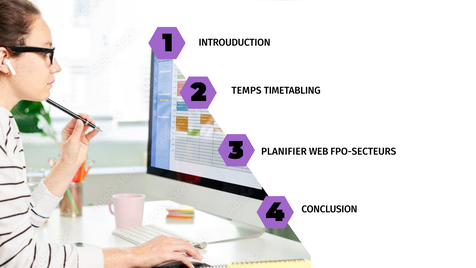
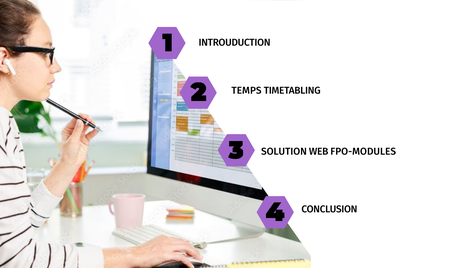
PLANIFIER: PLANIFIER -> SOLUTION
FPO-SECTEURS: FPO-SECTEURS -> FPO-MODULES
